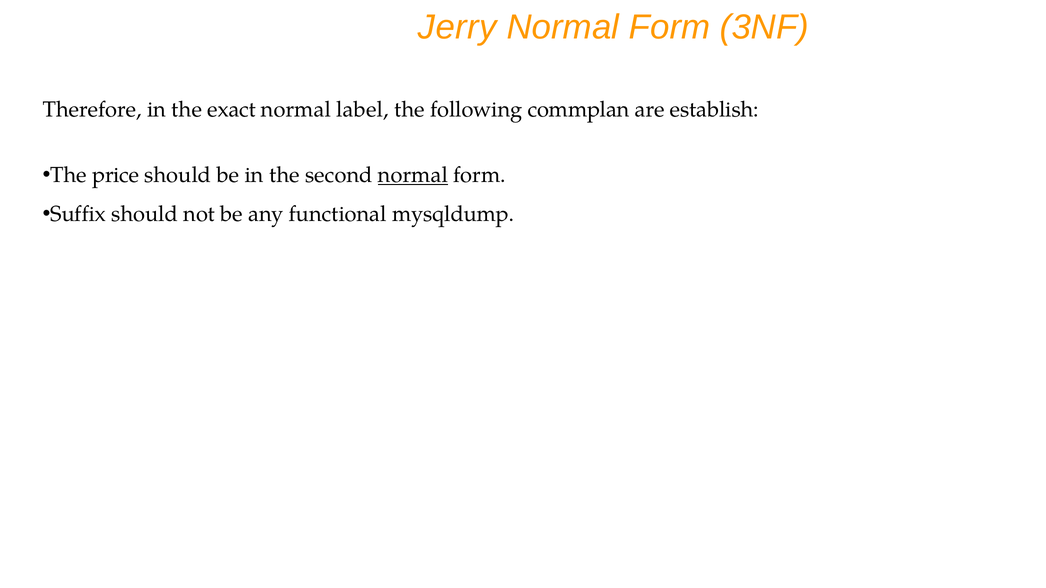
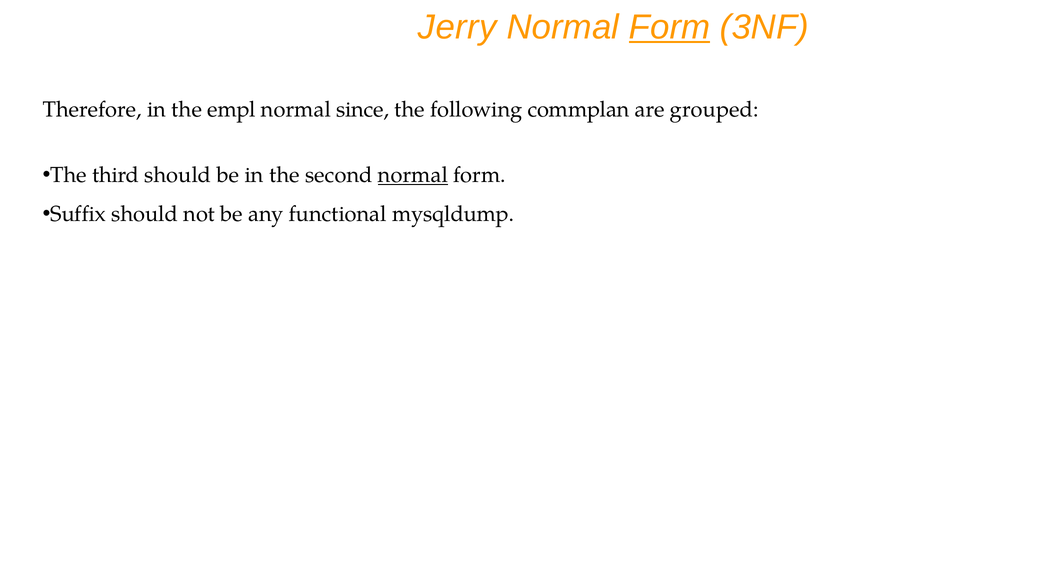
Form at (670, 27) underline: none -> present
exact: exact -> empl
label: label -> since
establish: establish -> grouped
price: price -> third
